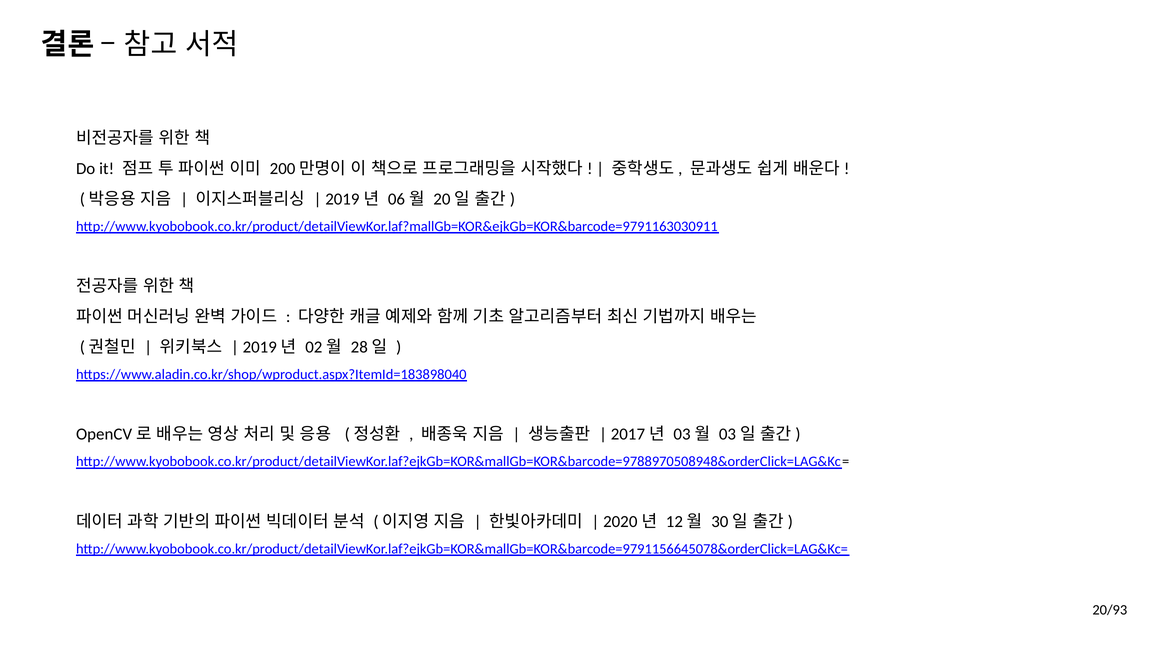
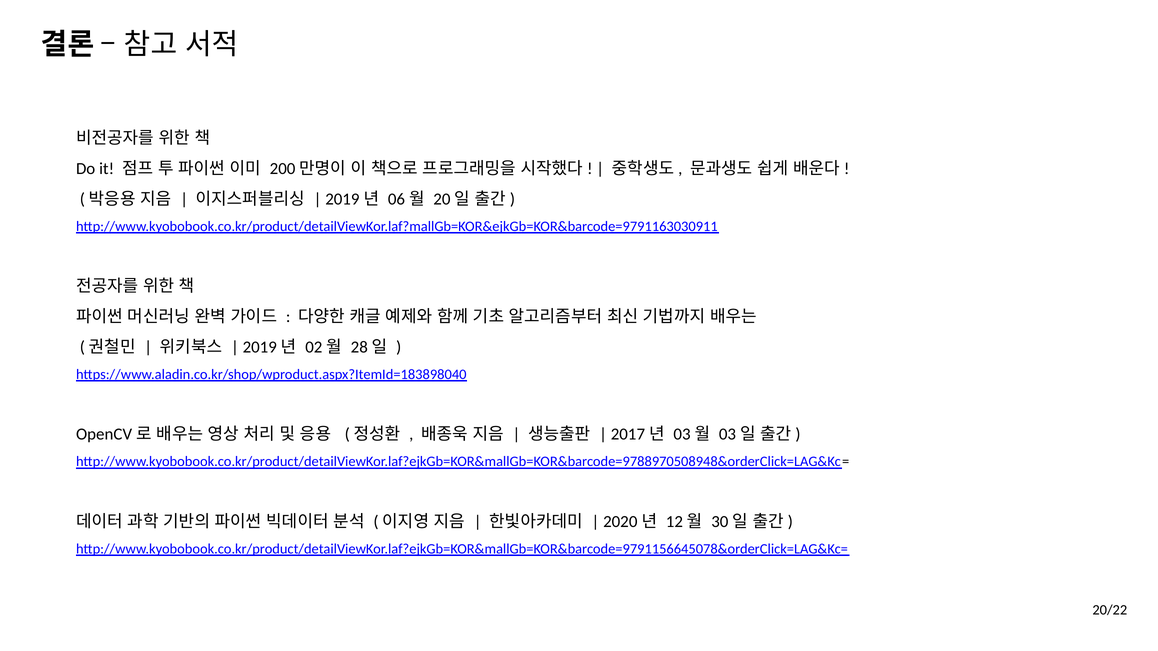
20/93: 20/93 -> 20/22
